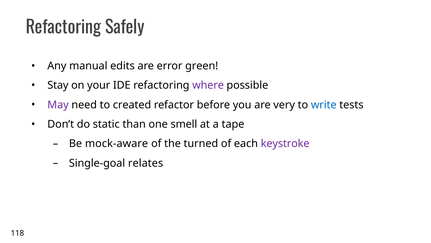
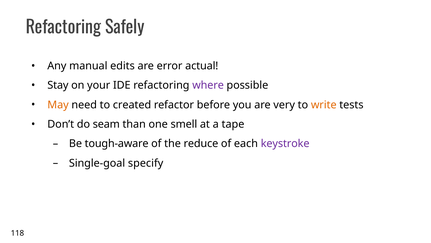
green: green -> actual
May colour: purple -> orange
write colour: blue -> orange
static: static -> seam
mock-aware: mock-aware -> tough-aware
turned: turned -> reduce
relates: relates -> specify
